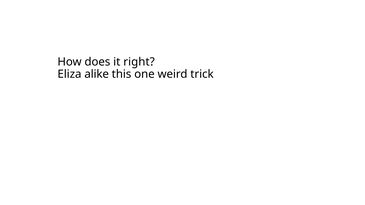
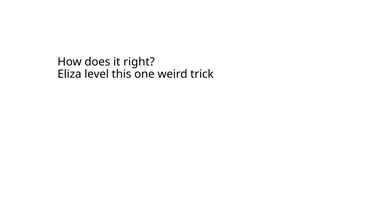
alike: alike -> level
